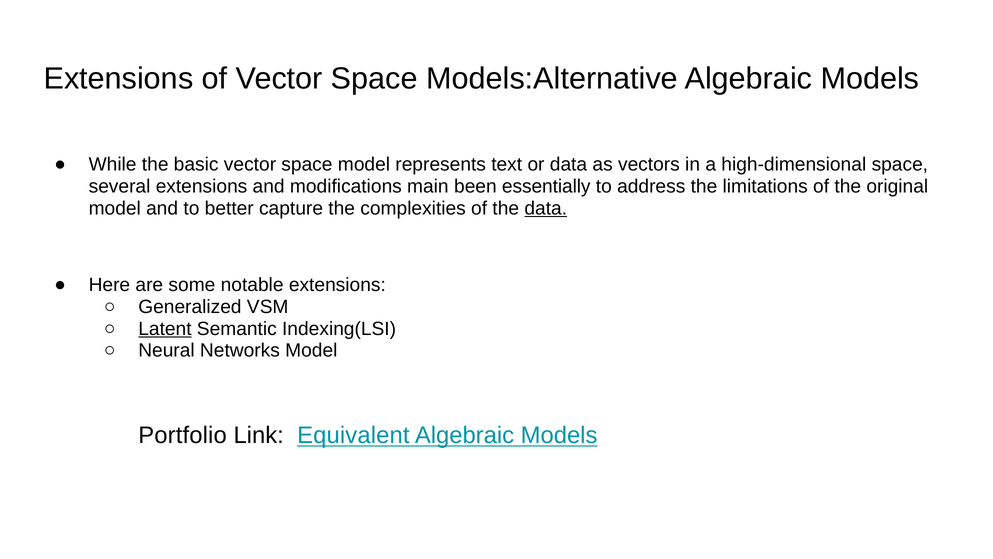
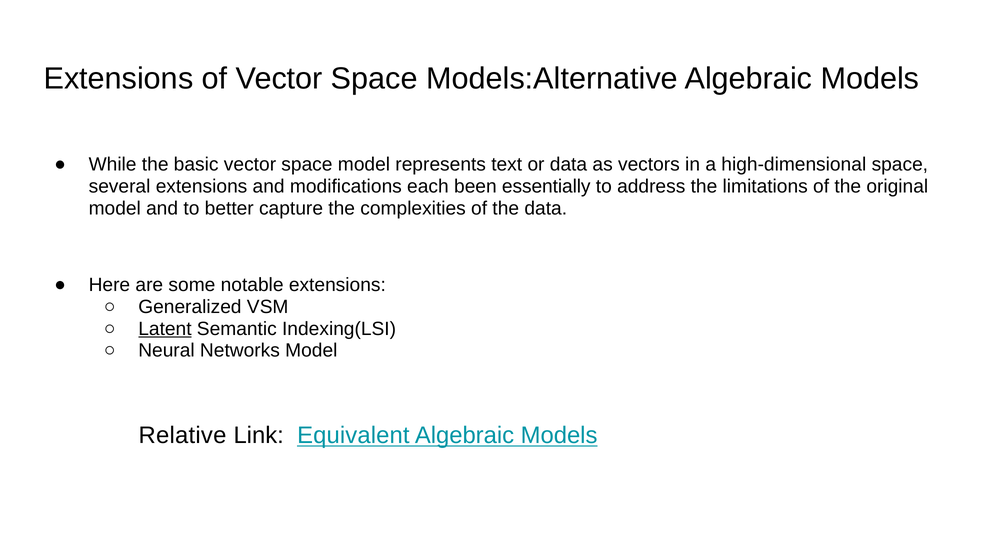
main: main -> each
data at (546, 208) underline: present -> none
Portfolio: Portfolio -> Relative
